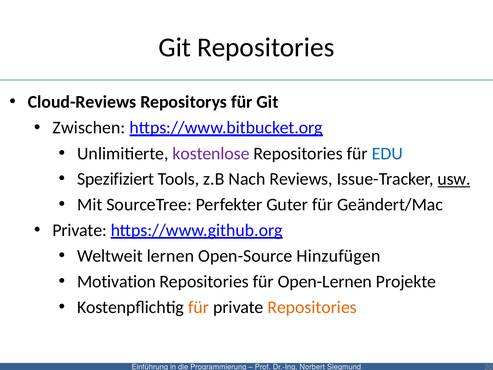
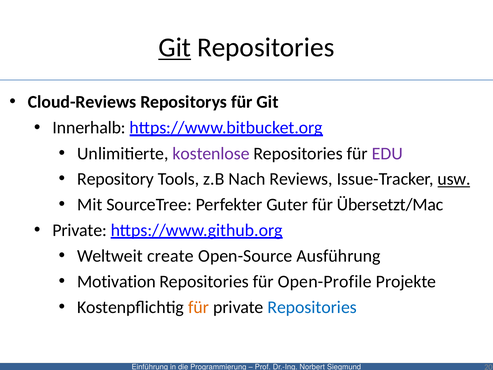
Git at (175, 48) underline: none -> present
Zwischen: Zwischen -> Innerhalb
EDU colour: blue -> purple
Spezifiziert: Spezifiziert -> Repository
Geändert/Mac: Geändert/Mac -> Übersetzt/Mac
lernen: lernen -> create
Hinzufügen: Hinzufügen -> Ausführung
Open-Lernen: Open-Lernen -> Open-Profile
Repositories at (312, 307) colour: orange -> blue
